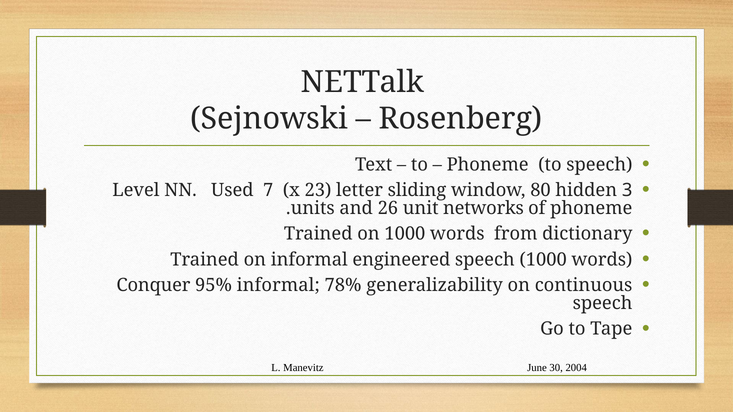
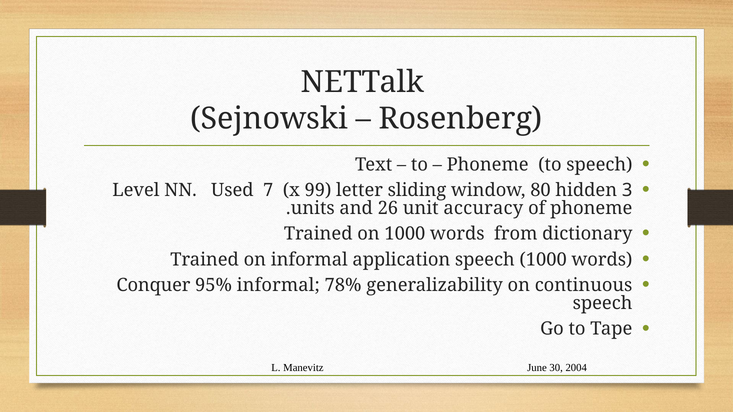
23: 23 -> 99
networks: networks -> accuracy
engineered: engineered -> application
